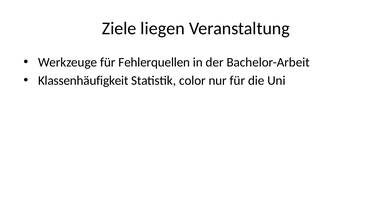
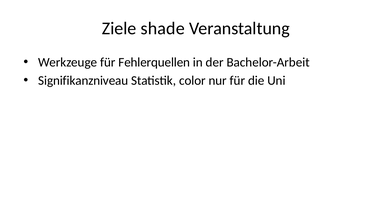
liegen: liegen -> shade
Klassenhäufigkeit: Klassenhäufigkeit -> Signifikanzniveau
